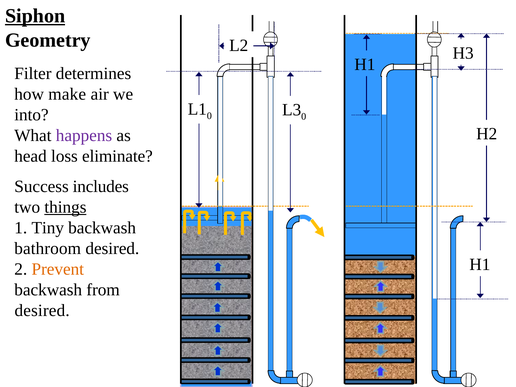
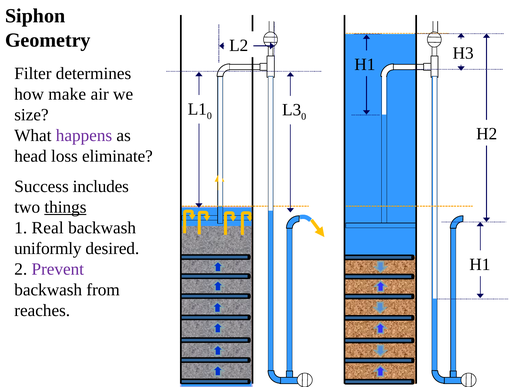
Siphon underline: present -> none
into: into -> size
Tiny: Tiny -> Real
bathroom: bathroom -> uniformly
Prevent colour: orange -> purple
desired at (42, 310): desired -> reaches
